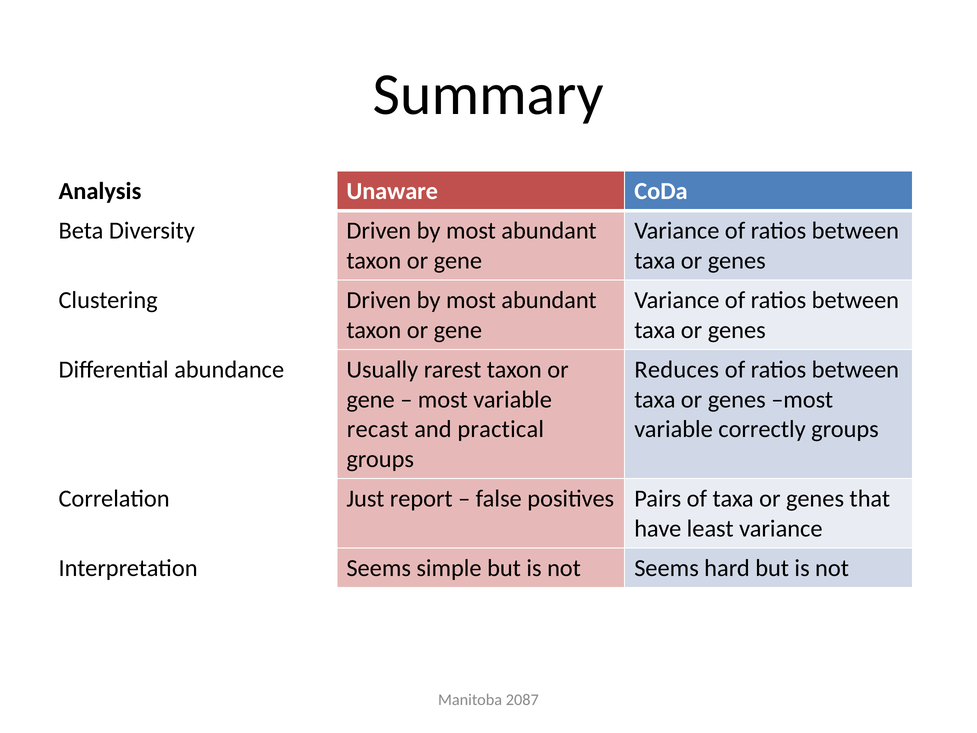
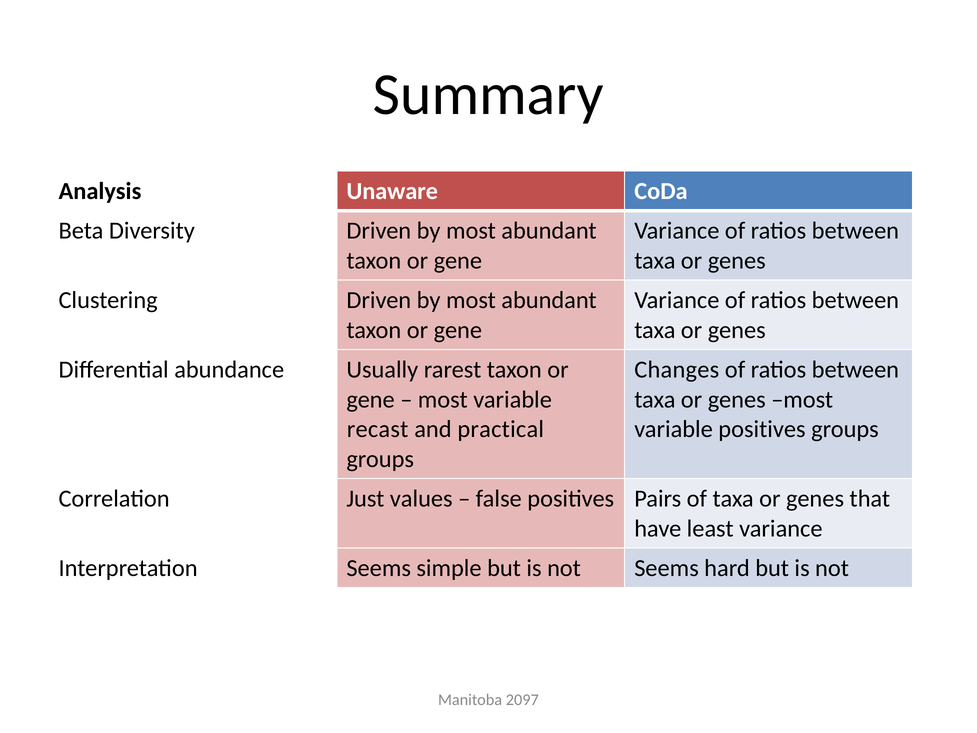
Reduces: Reduces -> Changes
variable correctly: correctly -> positives
report: report -> values
2087: 2087 -> 2097
